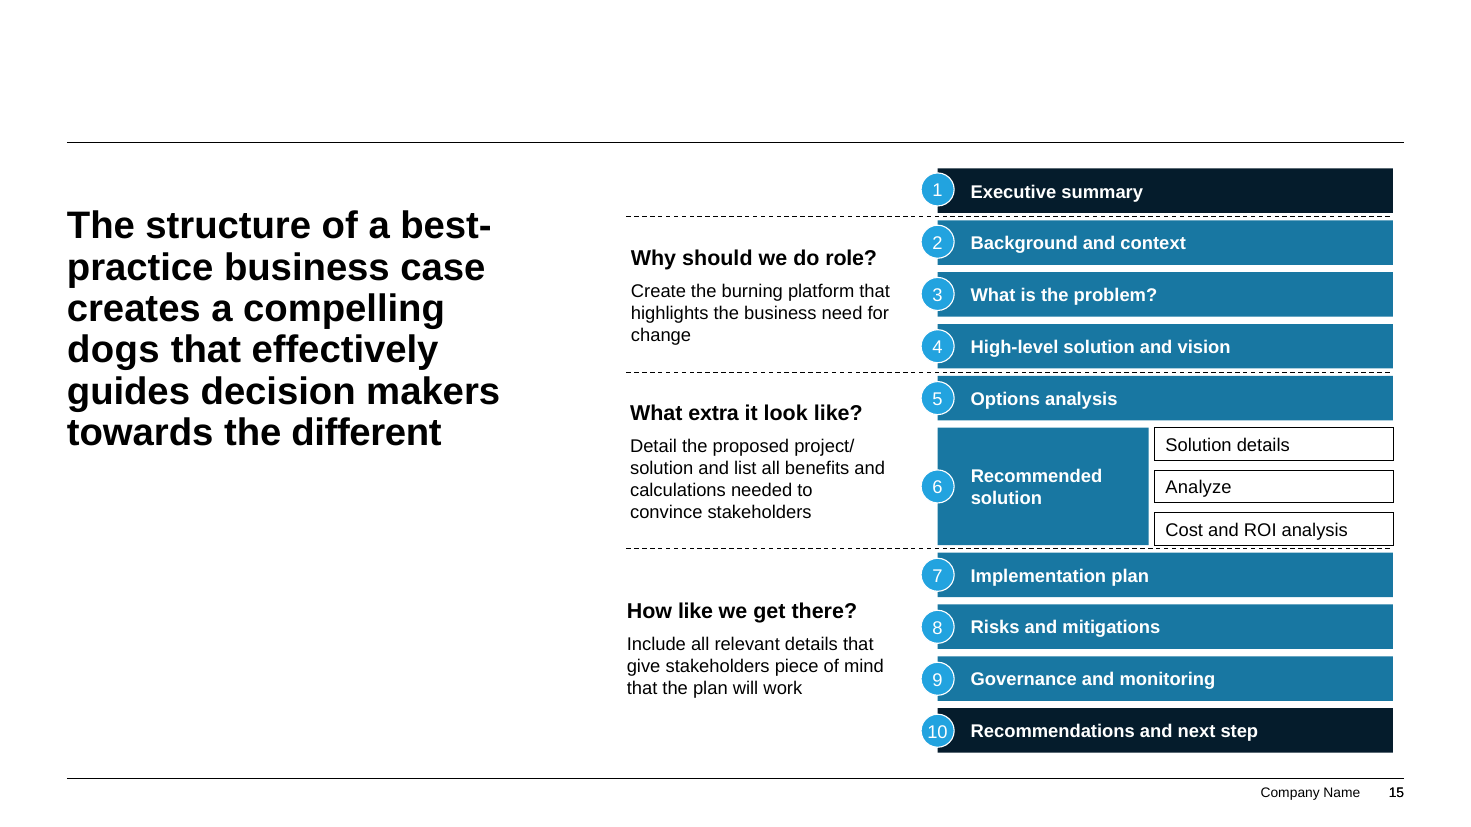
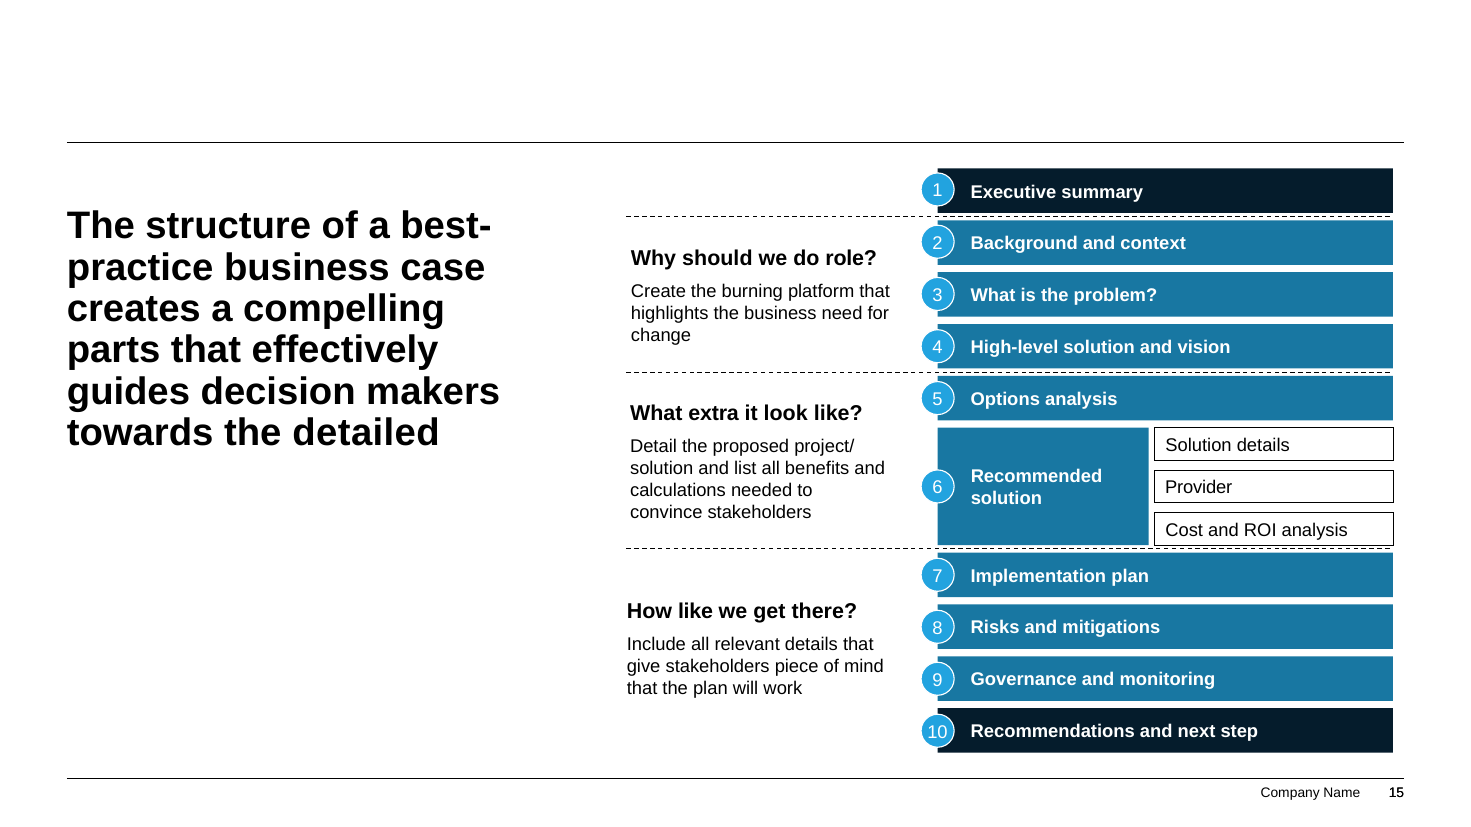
dogs: dogs -> parts
different: different -> detailed
Analyze: Analyze -> Provider
